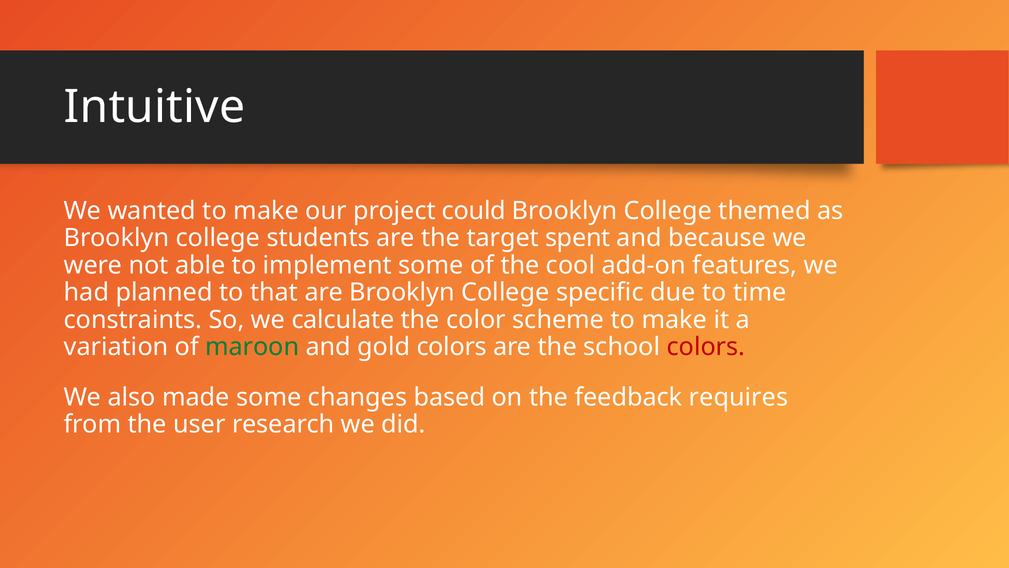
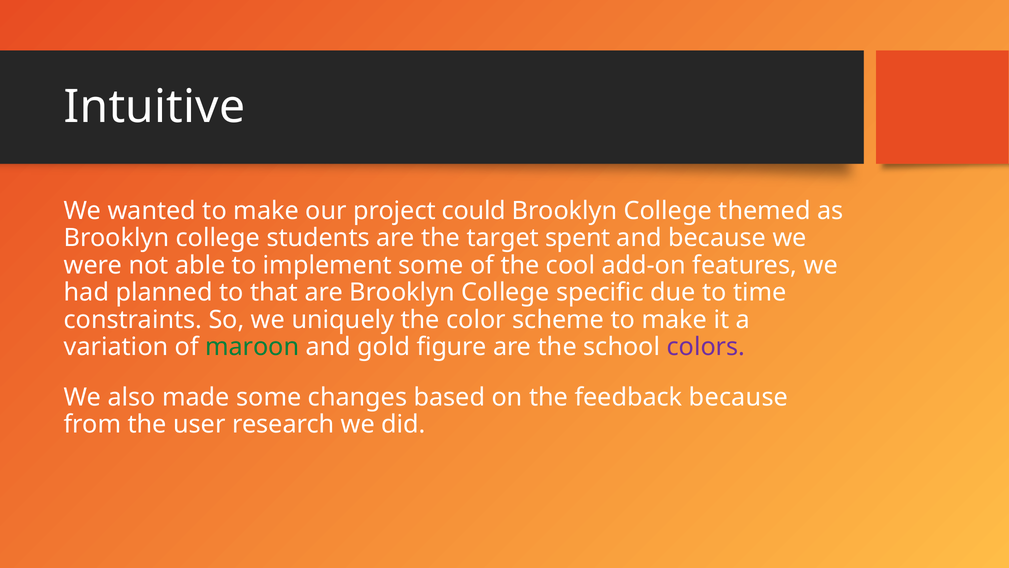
calculate: calculate -> uniquely
gold colors: colors -> figure
colors at (706, 347) colour: red -> purple
feedback requires: requires -> because
